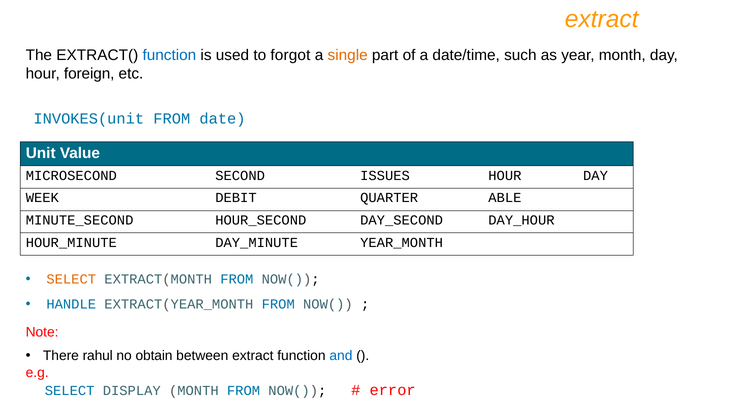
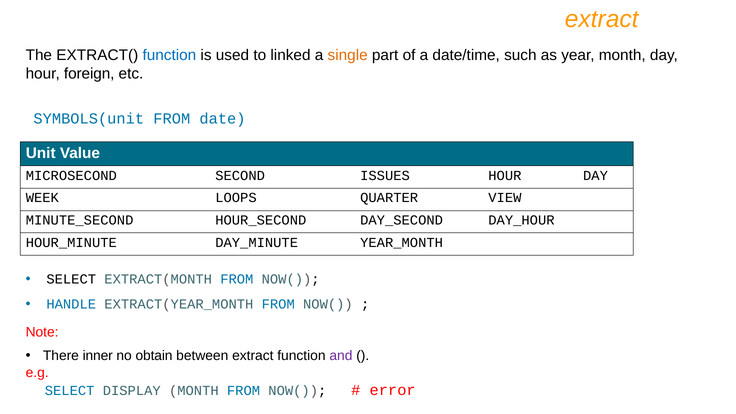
forgot: forgot -> linked
INVOKES(unit: INVOKES(unit -> SYMBOLS(unit
DEBIT: DEBIT -> LOOPS
ABLE: ABLE -> VIEW
SELECT at (71, 279) colour: orange -> black
rahul: rahul -> inner
and colour: blue -> purple
